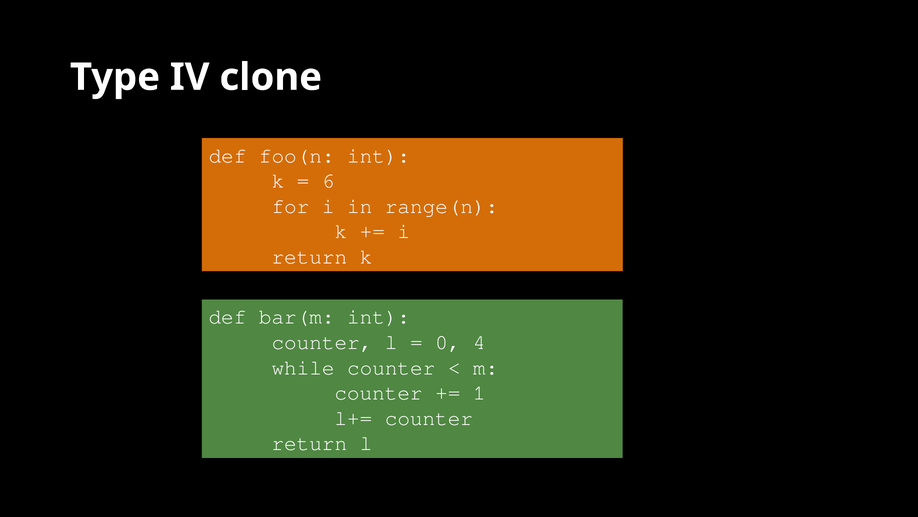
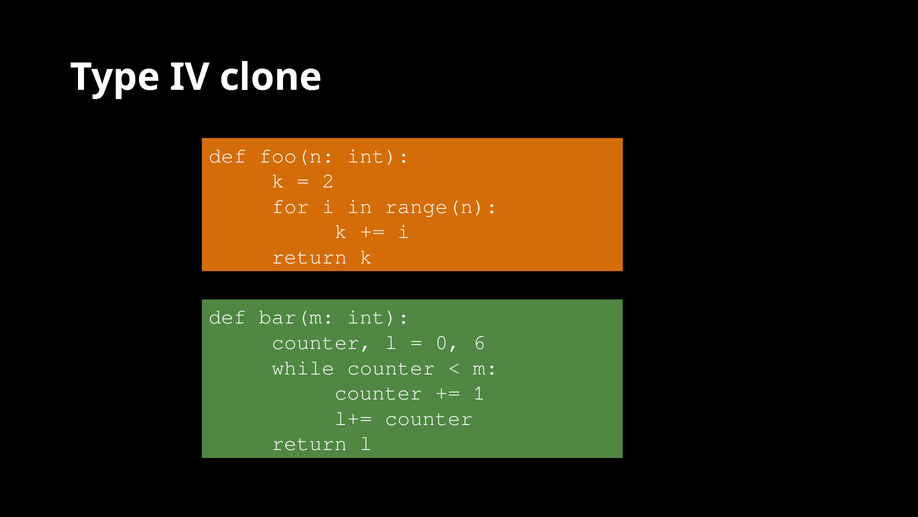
6: 6 -> 2
4: 4 -> 6
